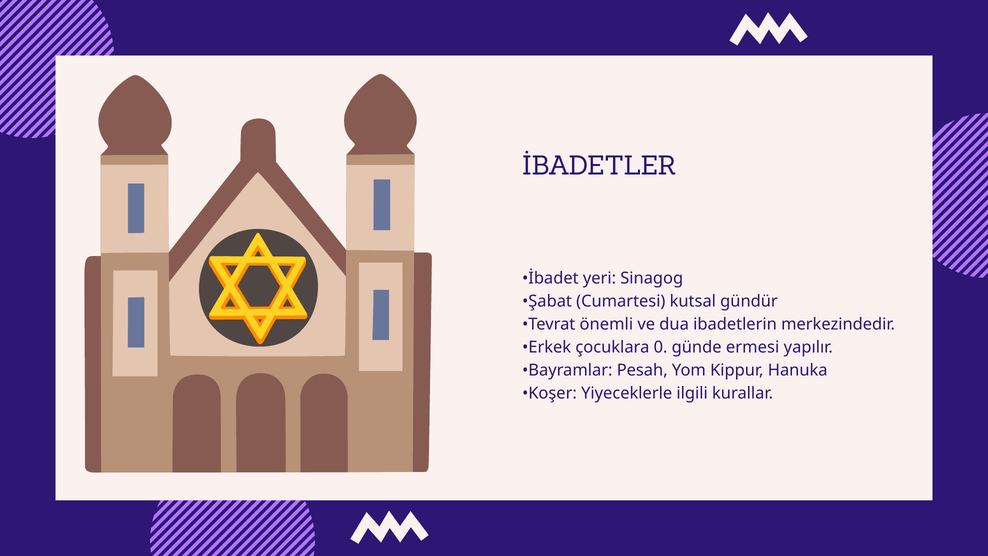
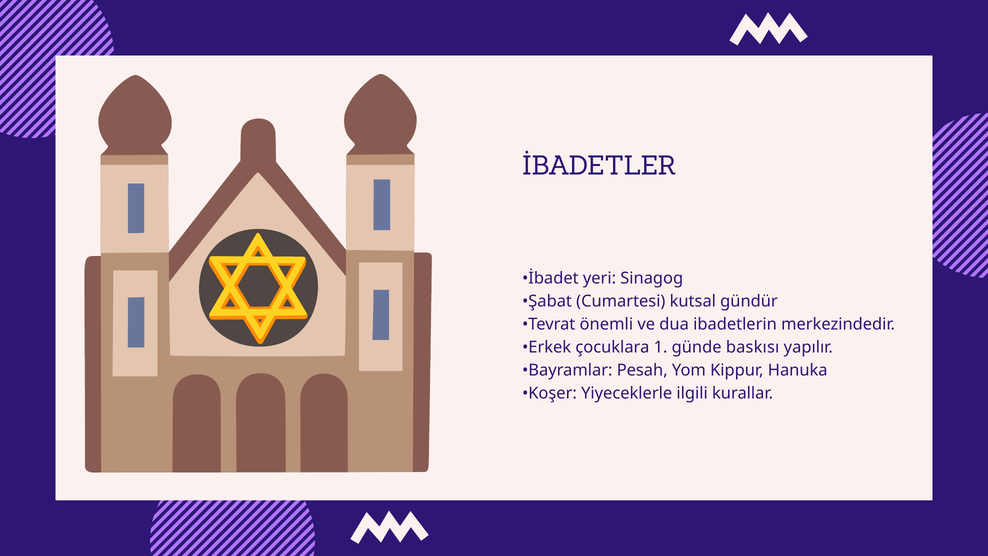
0: 0 -> 1
ermesi: ermesi -> baskısı
